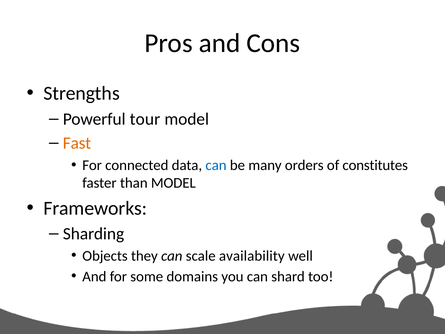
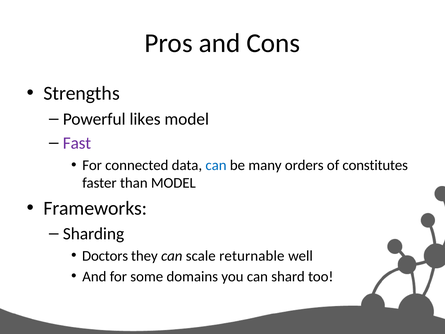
tour: tour -> likes
Fast colour: orange -> purple
Objects: Objects -> Doctors
availability: availability -> returnable
